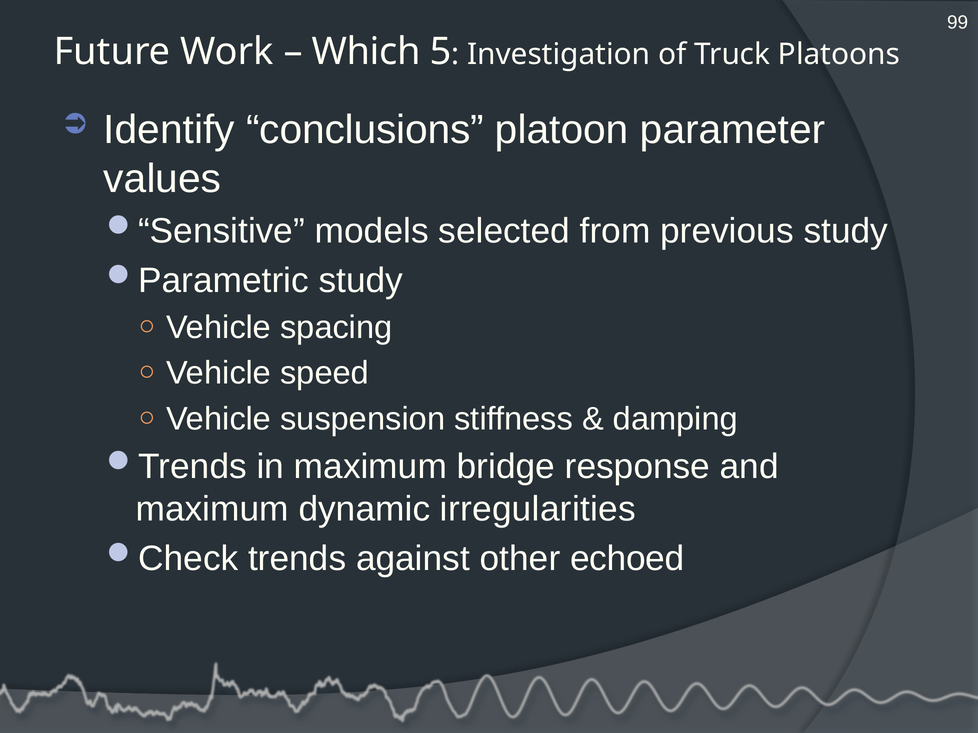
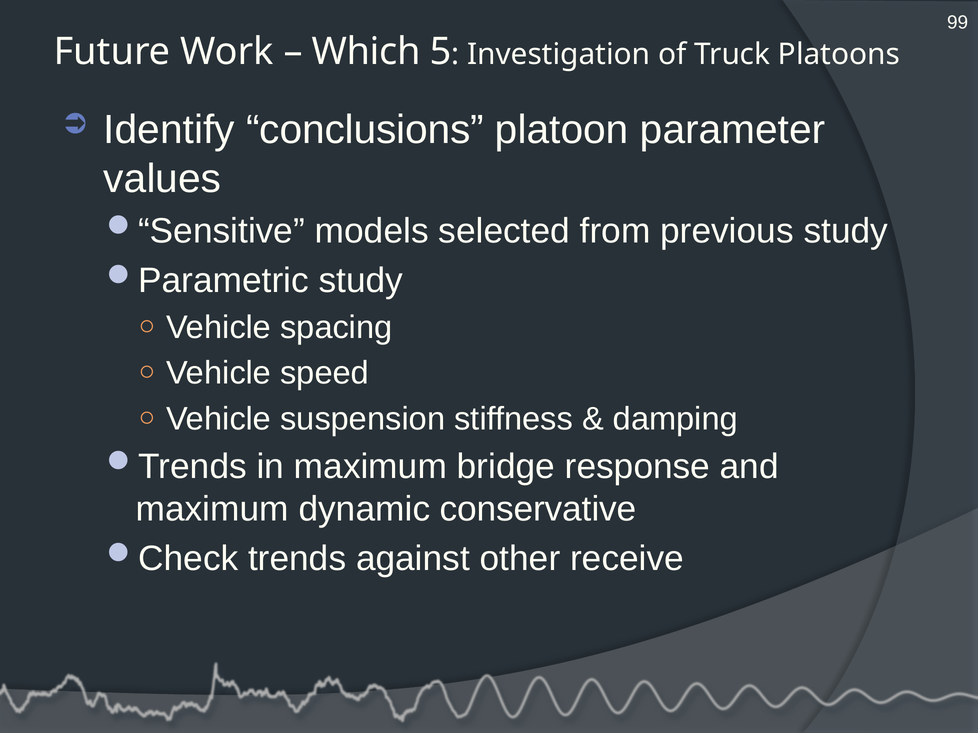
irregularities: irregularities -> conservative
echoed: echoed -> receive
